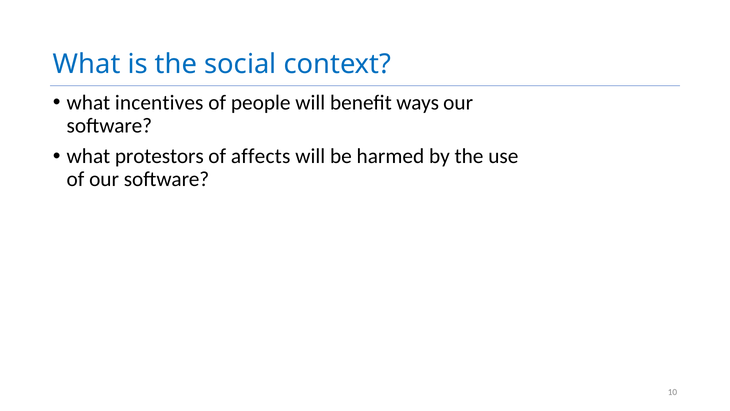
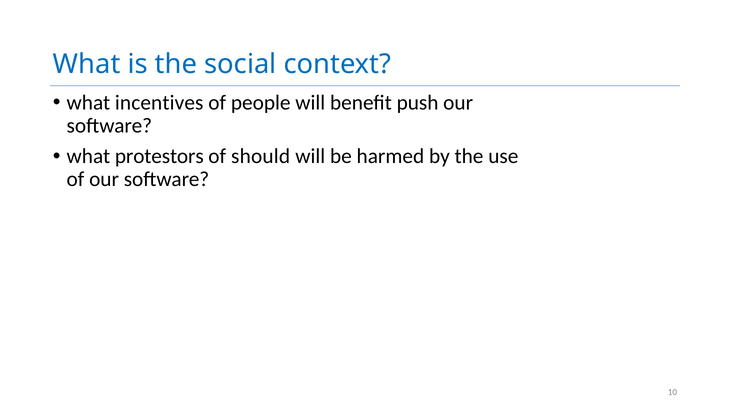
ways: ways -> push
affects: affects -> should
